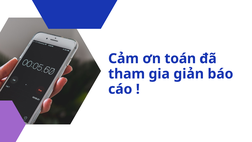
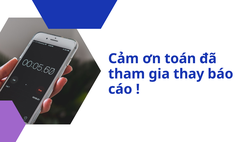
giản: giản -> thay
